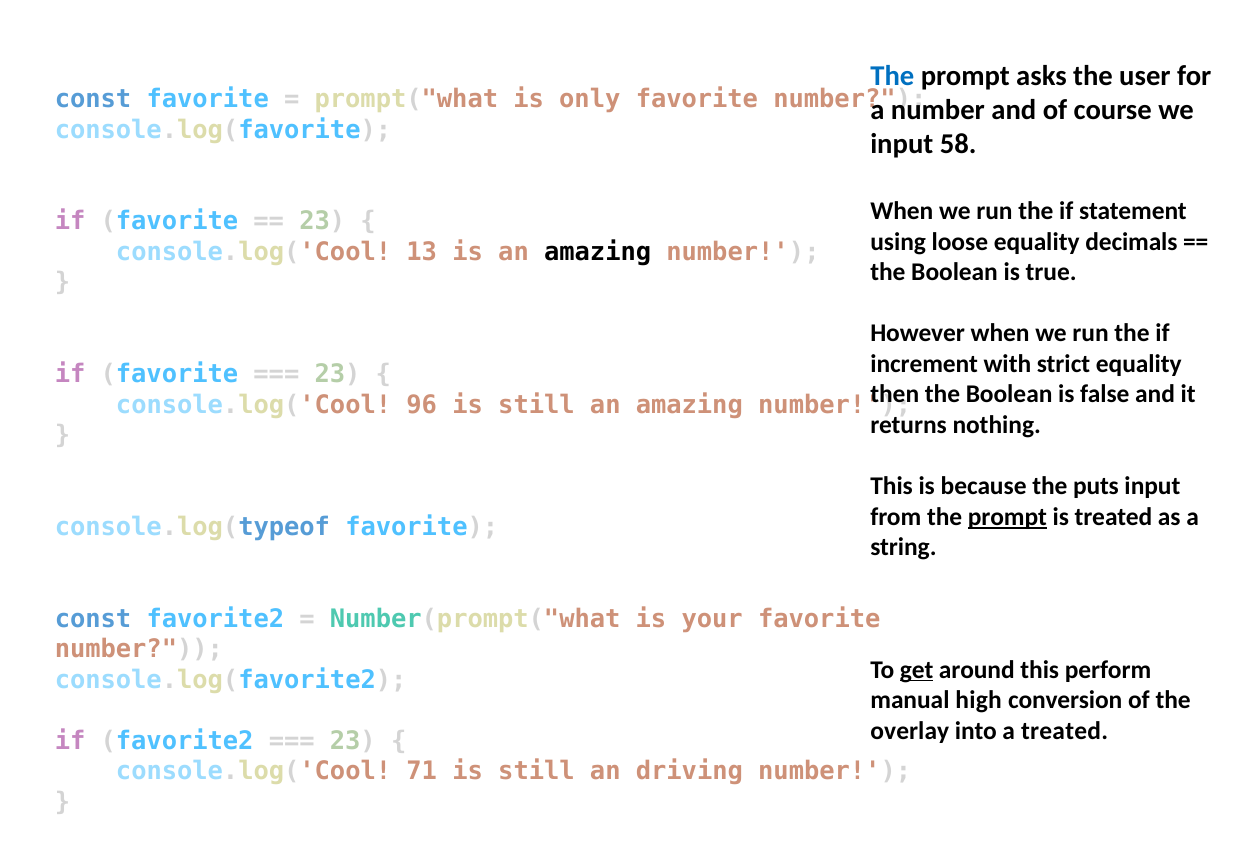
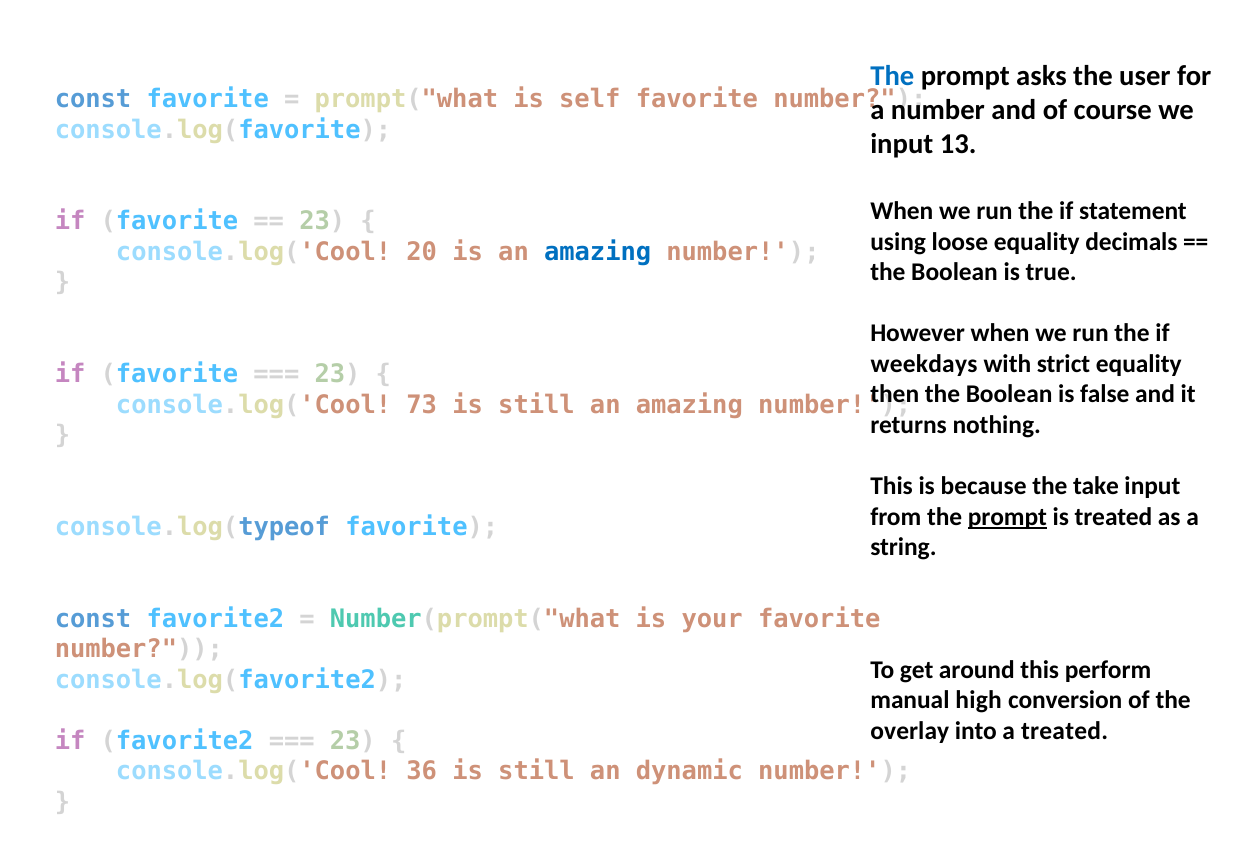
only: only -> self
58: 58 -> 13
13: 13 -> 20
amazing at (598, 252) colour: black -> blue
increment: increment -> weekdays
96: 96 -> 73
puts: puts -> take
get underline: present -> none
71: 71 -> 36
driving: driving -> dynamic
